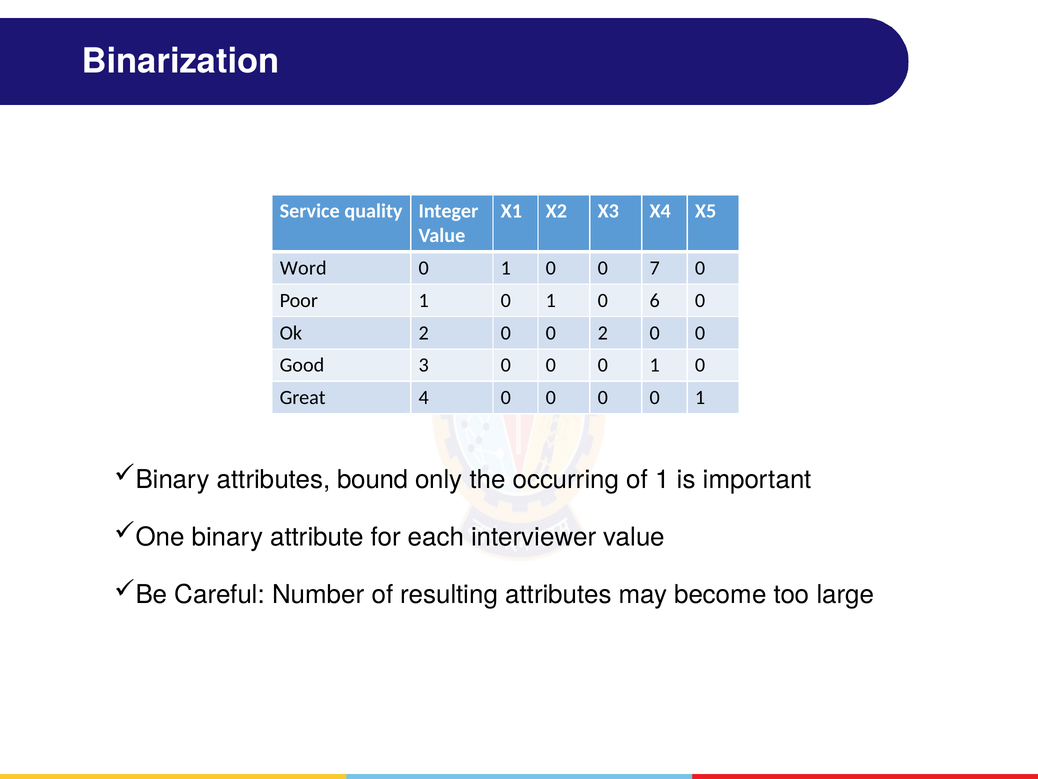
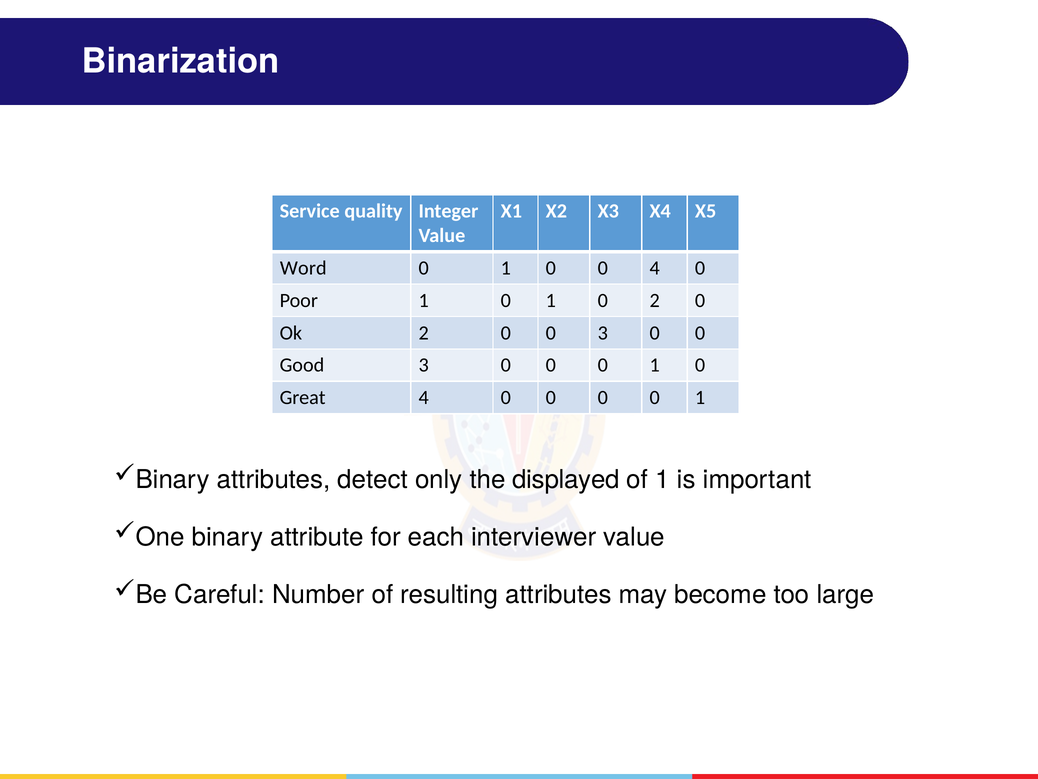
0 7: 7 -> 4
0 6: 6 -> 2
0 2: 2 -> 3
bound: bound -> detect
occurring: occurring -> displayed
